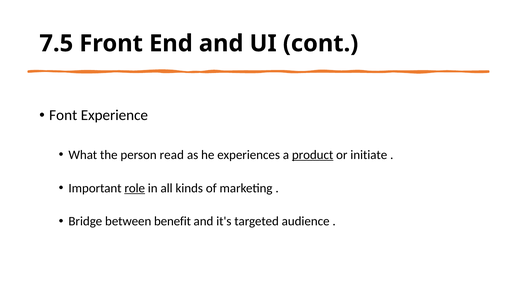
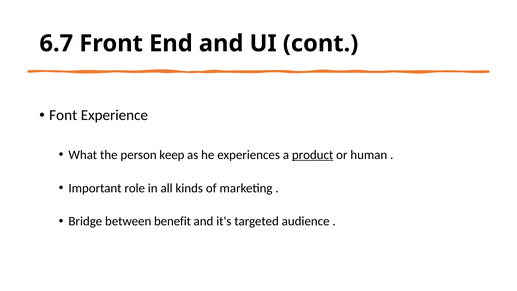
7.5: 7.5 -> 6.7
read: read -> keep
initiate: initiate -> human
role underline: present -> none
